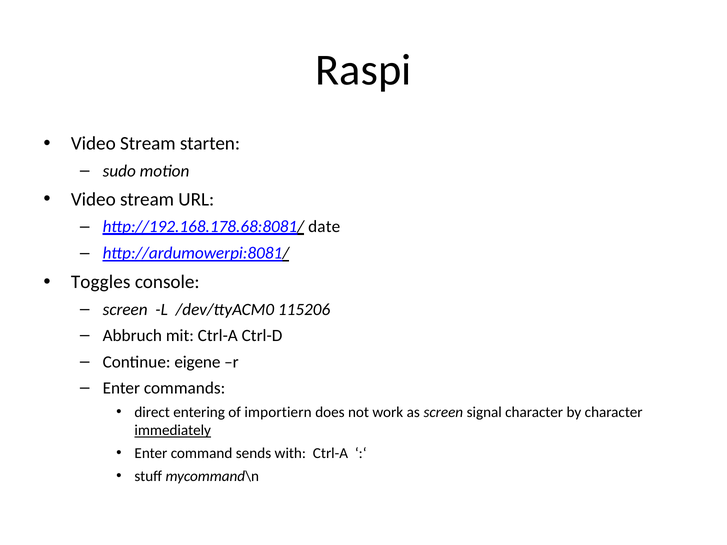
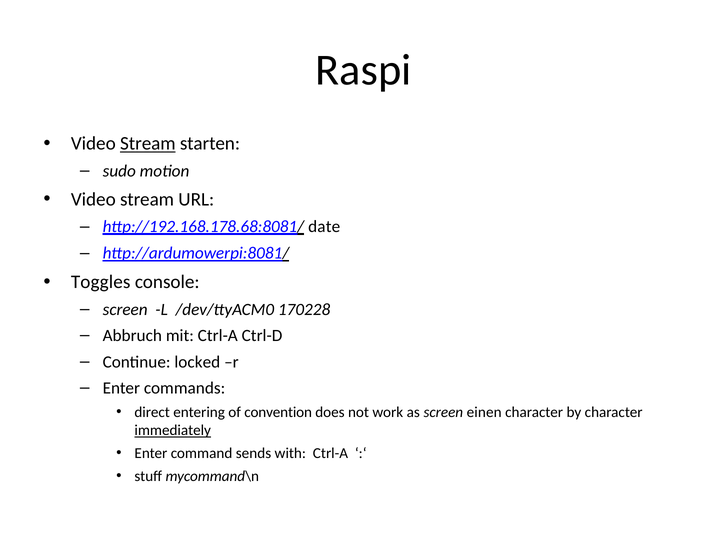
Stream at (148, 144) underline: none -> present
115206: 115206 -> 170228
eigene: eigene -> locked
importiern: importiern -> convention
signal: signal -> einen
